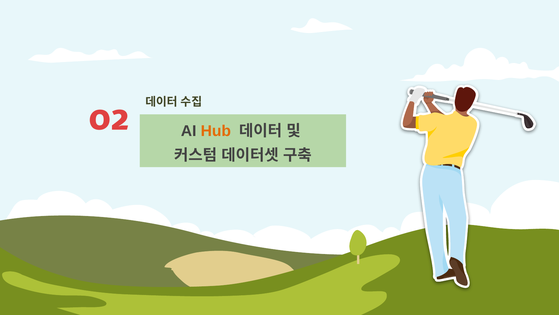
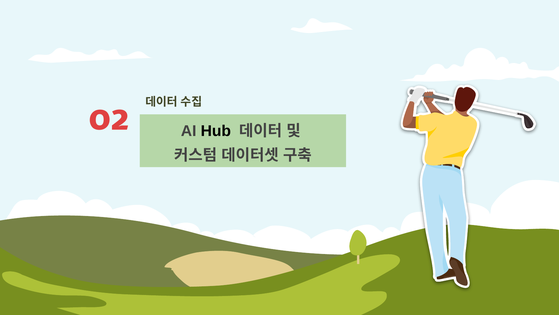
Hub colour: orange -> black
